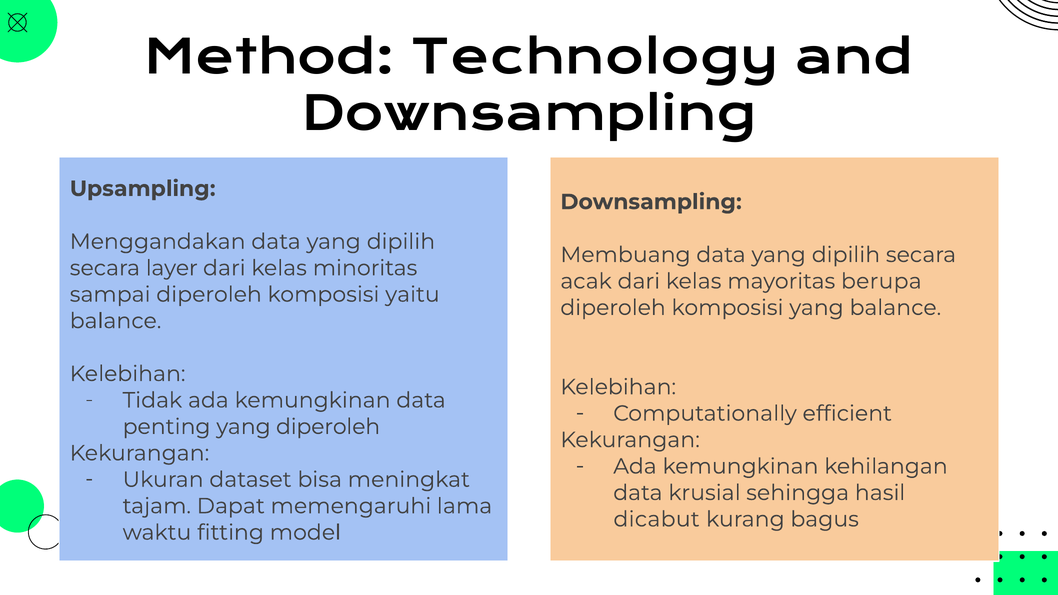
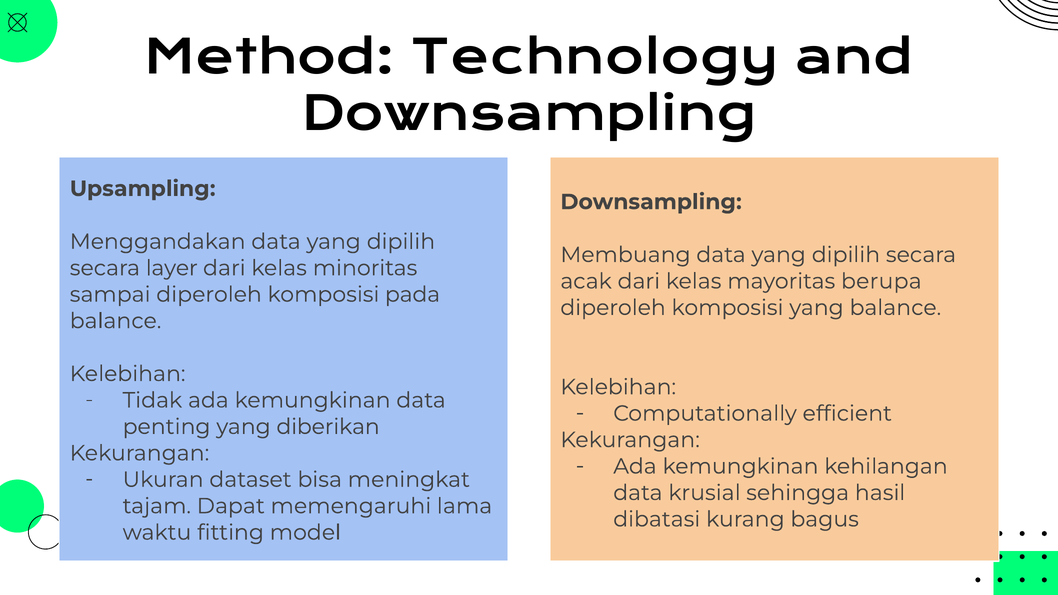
yaitu: yaitu -> pada
yang diperoleh: diperoleh -> diberikan
dicabut: dicabut -> dibatasi
